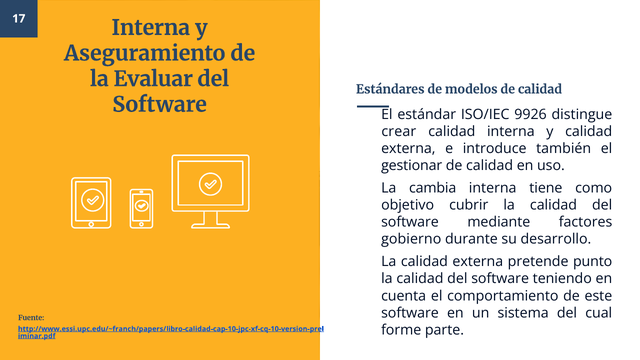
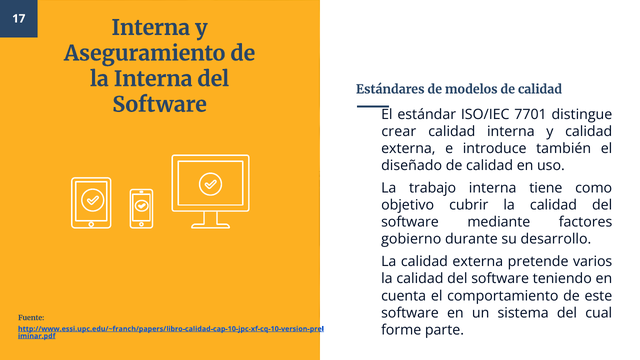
la Evaluar: Evaluar -> Interna
9926: 9926 -> 7701
gestionar: gestionar -> diseñado
cambia: cambia -> trabajo
punto: punto -> varios
